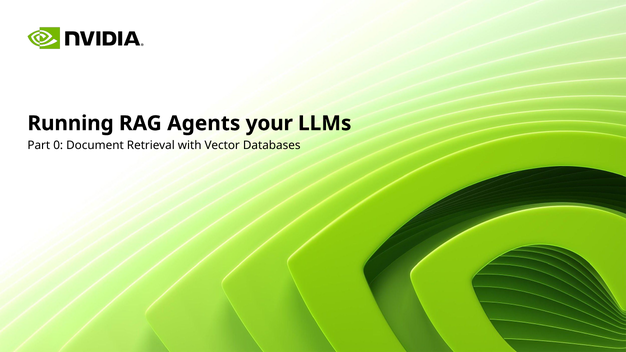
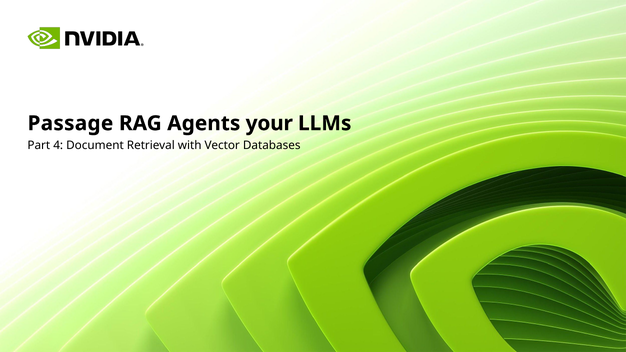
Running: Running -> Passage
0: 0 -> 4
